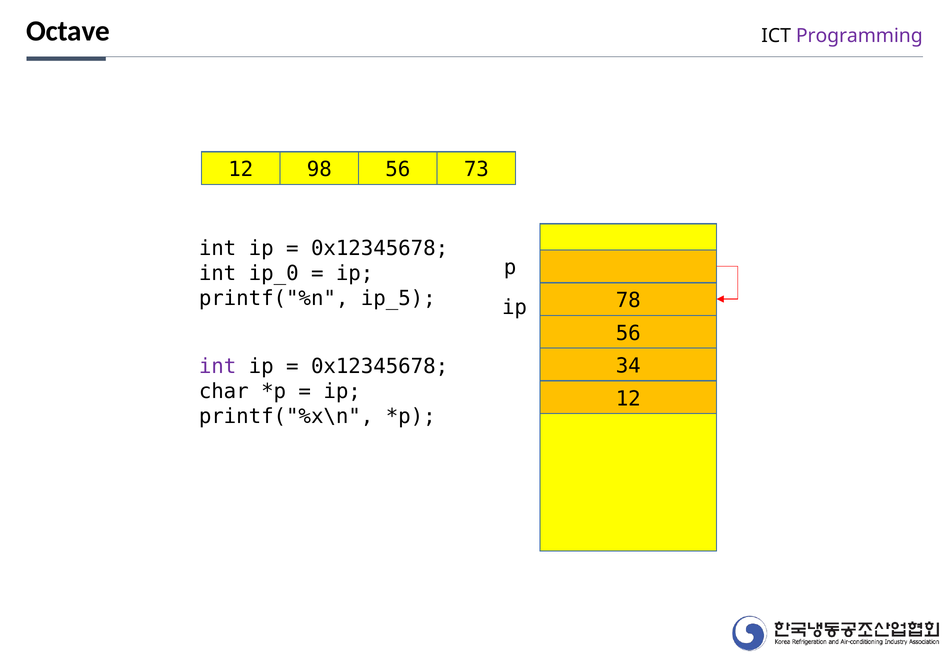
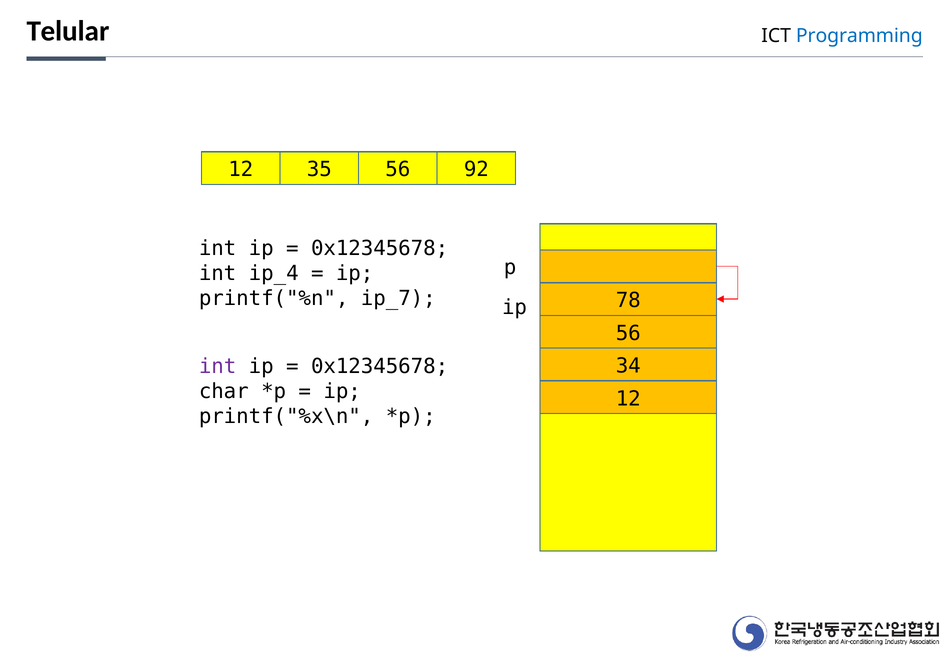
Octave: Octave -> Telular
Programming colour: purple -> blue
98: 98 -> 35
73: 73 -> 92
ip_0: ip_0 -> ip_4
ip_5: ip_5 -> ip_7
